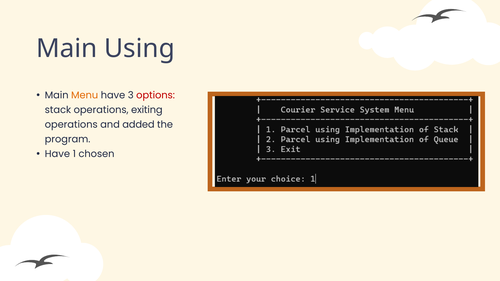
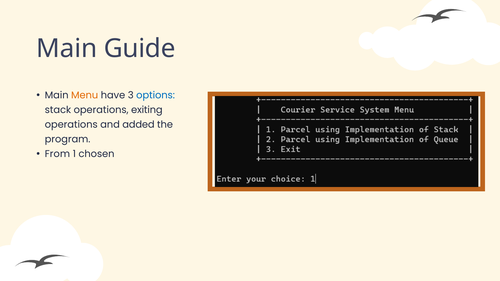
Using: Using -> Guide
options colour: red -> blue
Have at (57, 154): Have -> From
